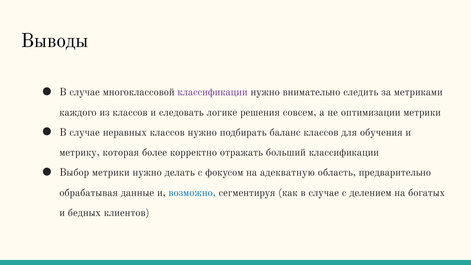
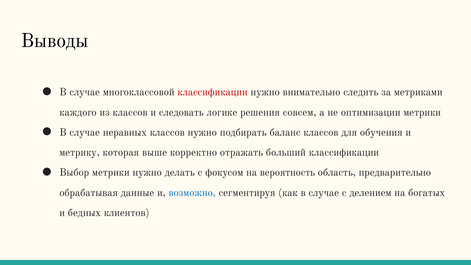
классификации at (213, 92) colour: purple -> red
более: более -> выше
адекватную: адекватную -> вероятность
